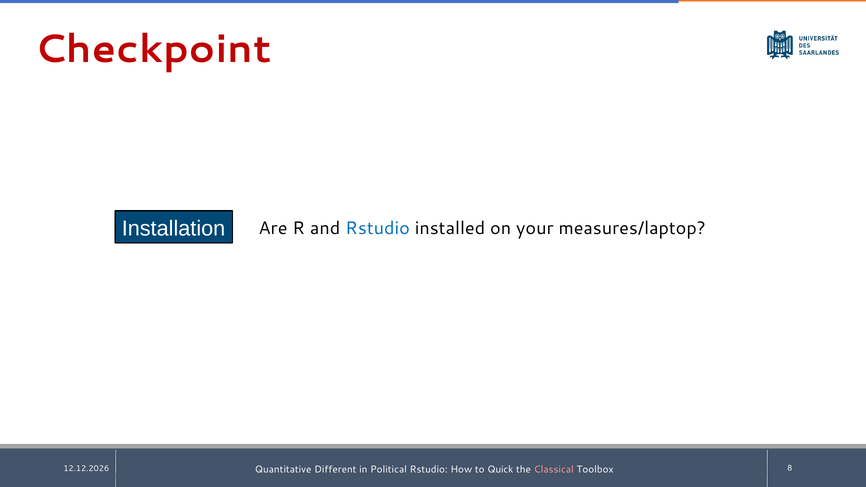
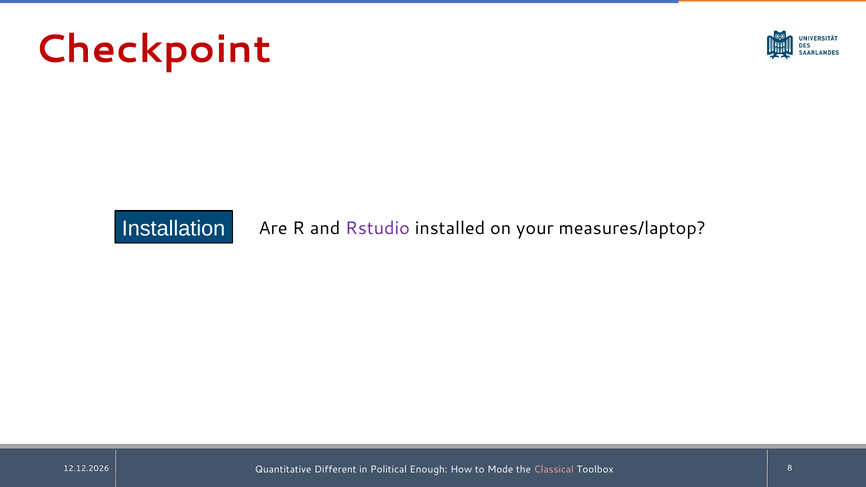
Rstudio at (378, 228) colour: blue -> purple
Political Rstudio: Rstudio -> Enough
Quick: Quick -> Mode
